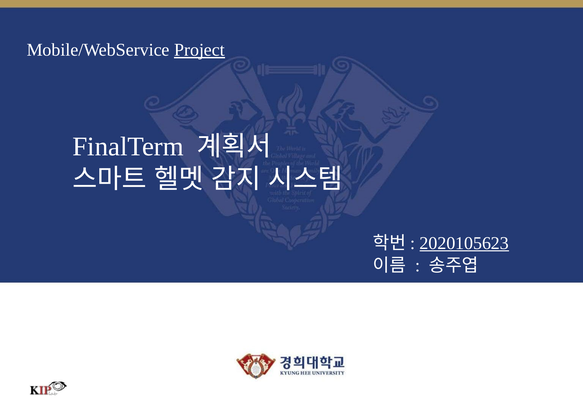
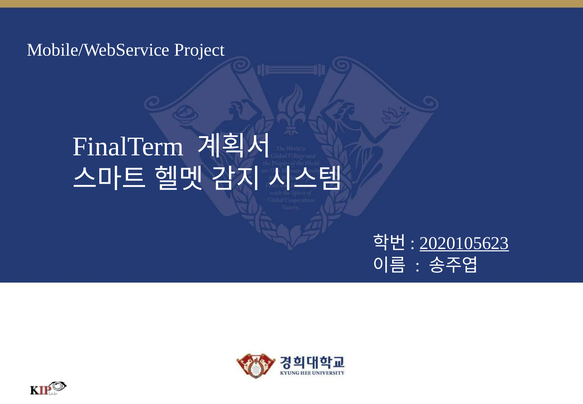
Project underline: present -> none
